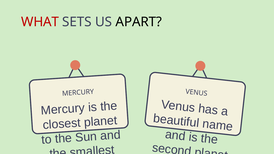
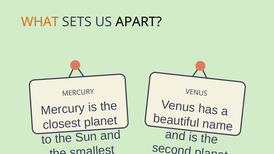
WHAT colour: red -> orange
